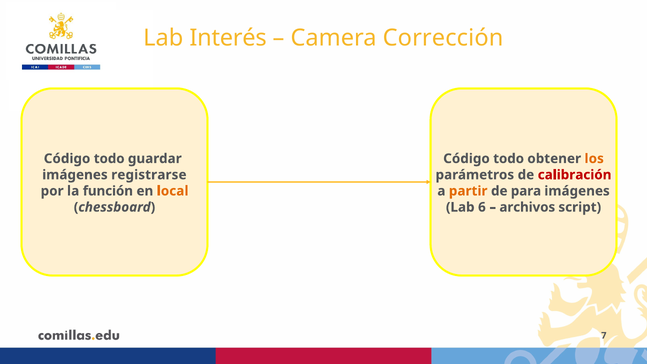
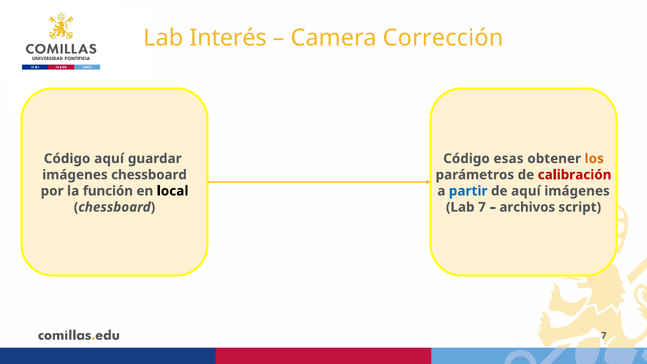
todo at (109, 159): todo -> aquí
todo at (509, 159): todo -> esas
imágenes registrarse: registrarse -> chessboard
local colour: orange -> black
partir colour: orange -> blue
de para: para -> aquí
Lab 6: 6 -> 7
